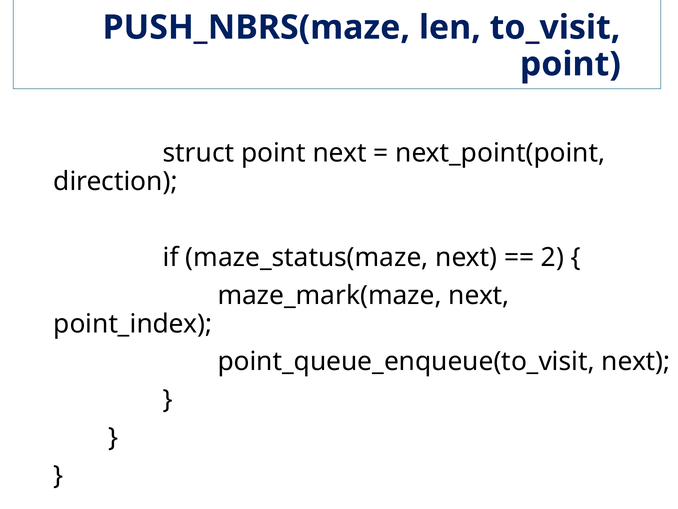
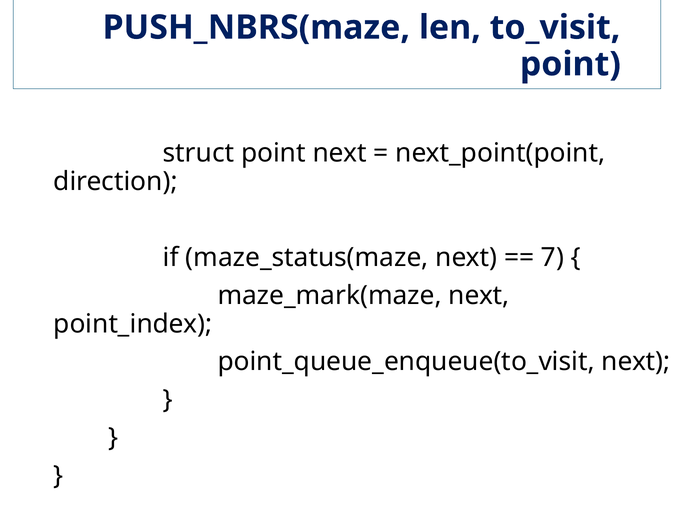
2: 2 -> 7
